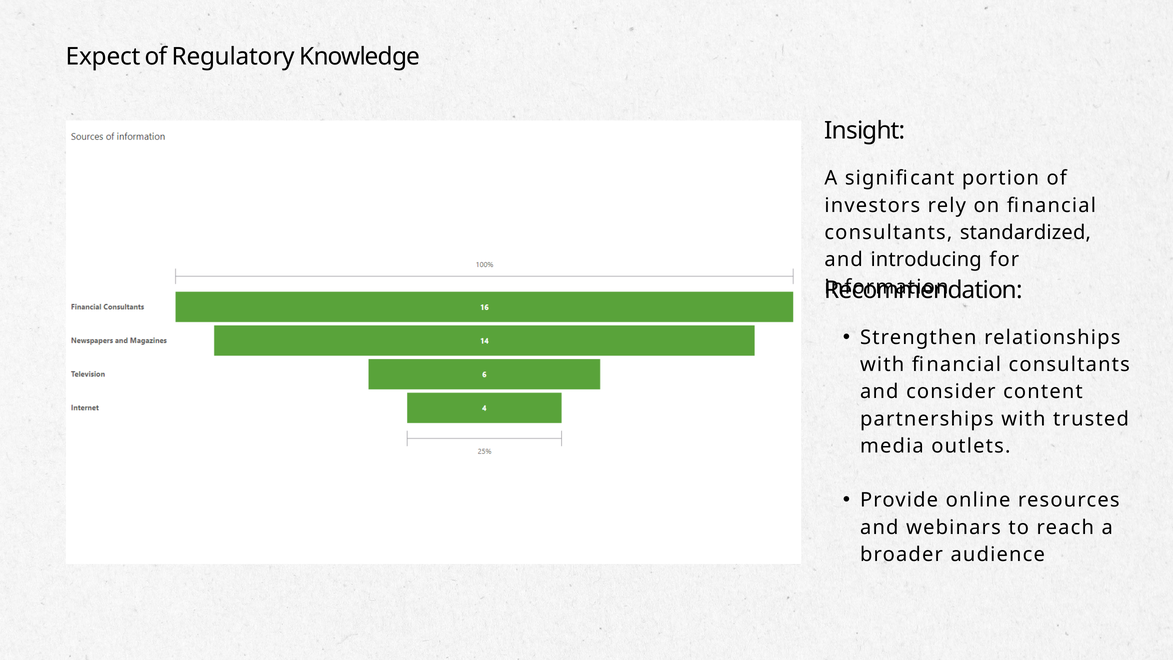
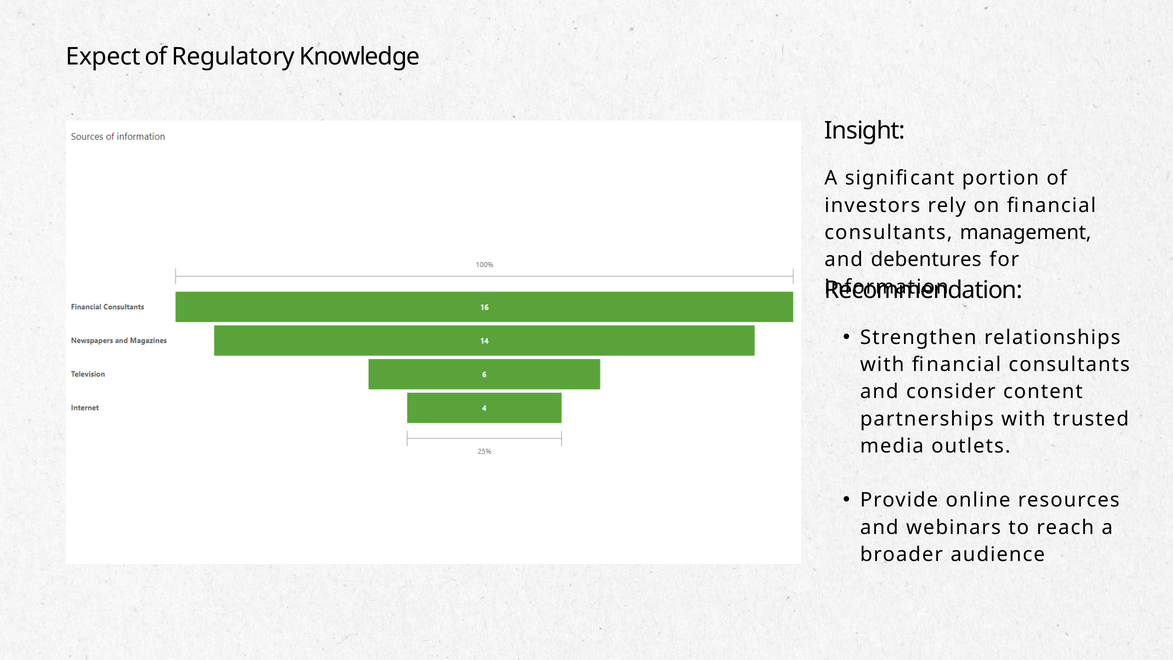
standardized: standardized -> management
introducing: introducing -> debentures
